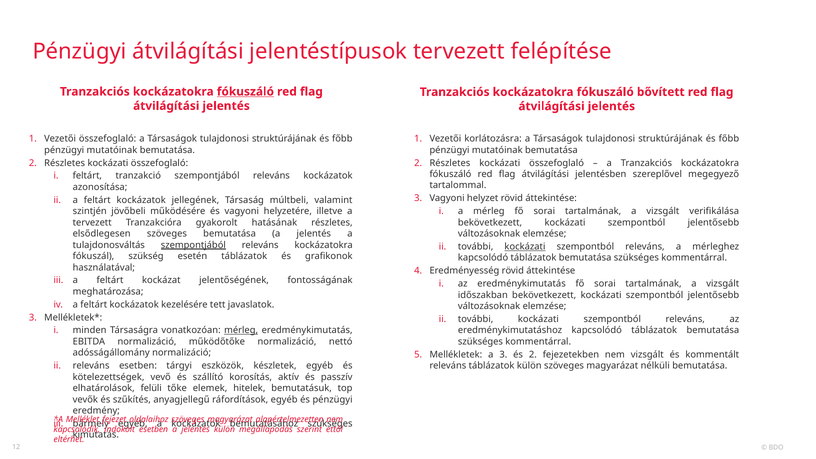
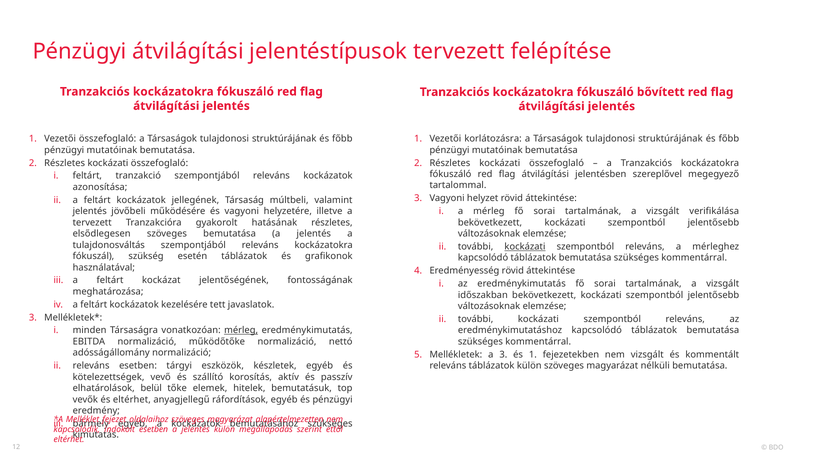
fókuszáló at (245, 92) underline: present -> none
szintjén at (90, 211): szintjén -> jelentés
szempontjából at (193, 245) underline: present -> none
és 2: 2 -> 1
felüli: felüli -> belül
és szűkítés: szűkítés -> eltérhet
